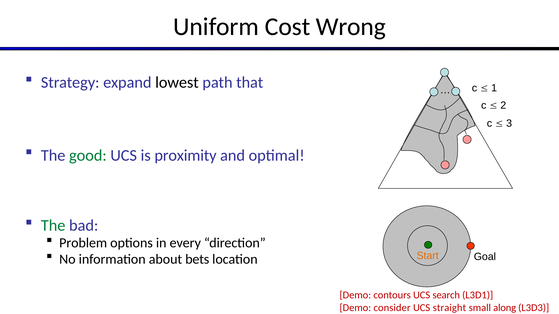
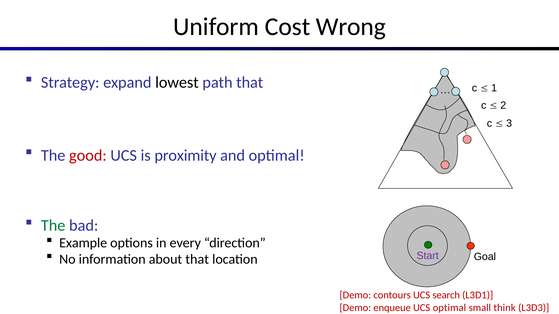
good colour: green -> red
Problem: Problem -> Example
about bets: bets -> that
Start colour: orange -> purple
consider: consider -> enqueue
UCS straight: straight -> optimal
along: along -> think
